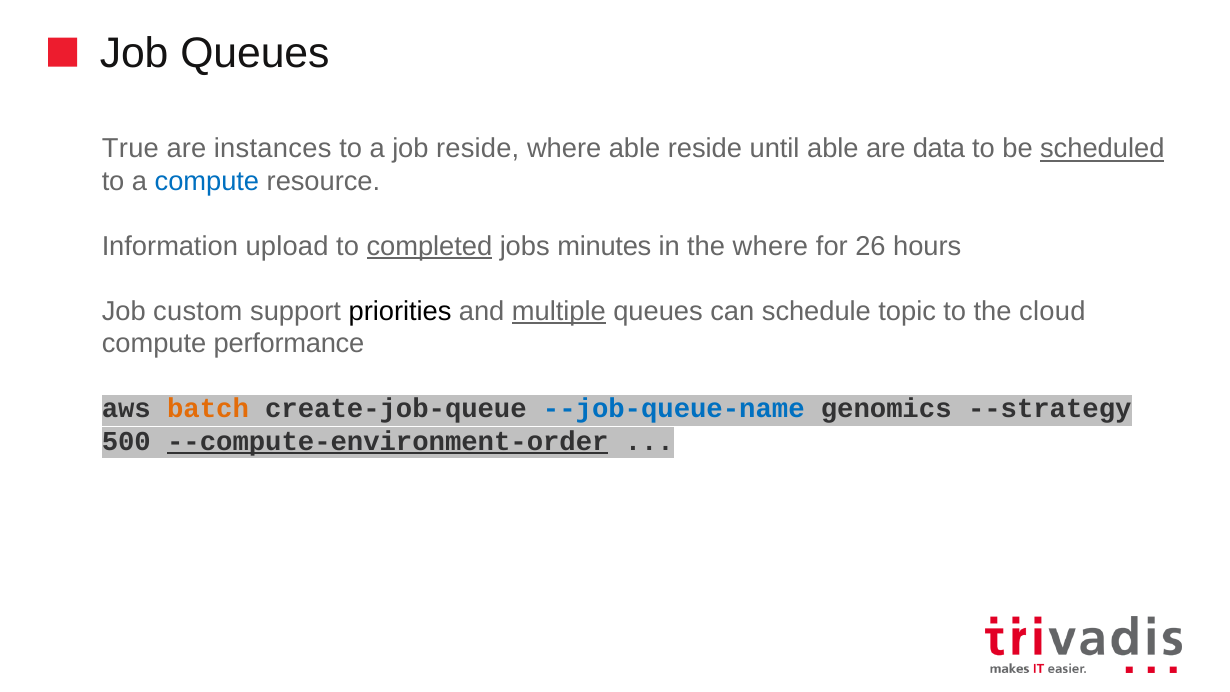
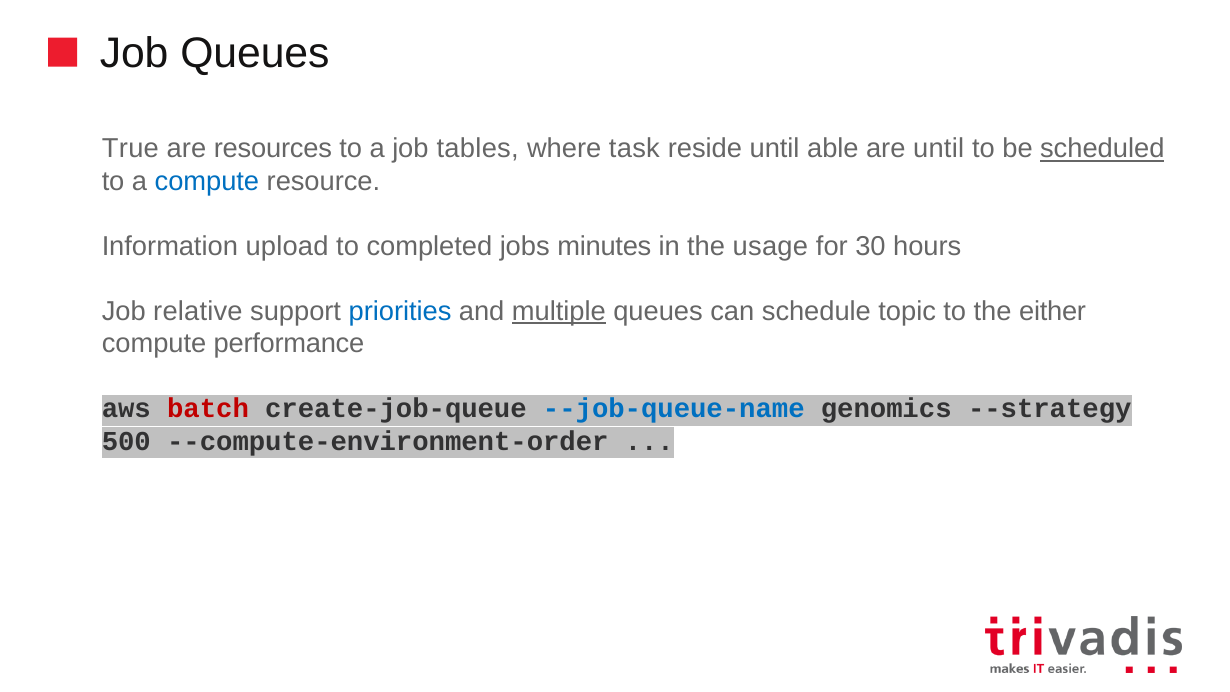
instances: instances -> resources
job reside: reside -> tables
where able: able -> task
are data: data -> until
completed underline: present -> none
the where: where -> usage
26: 26 -> 30
custom: custom -> relative
priorities colour: black -> blue
cloud: cloud -> either
batch colour: orange -> red
--compute-environment-order underline: present -> none
